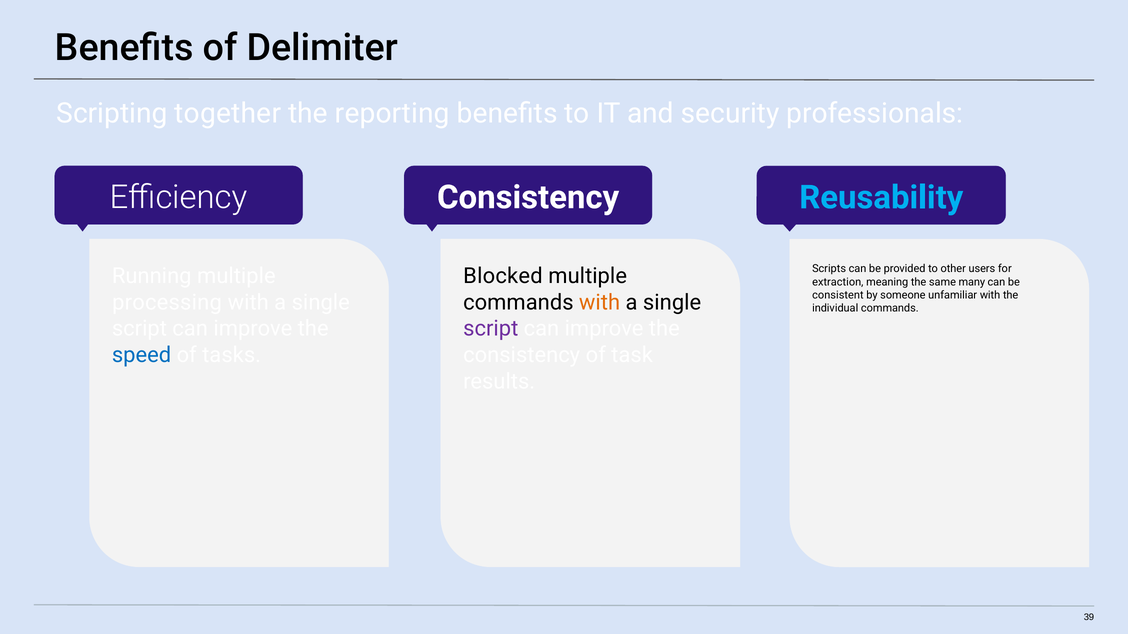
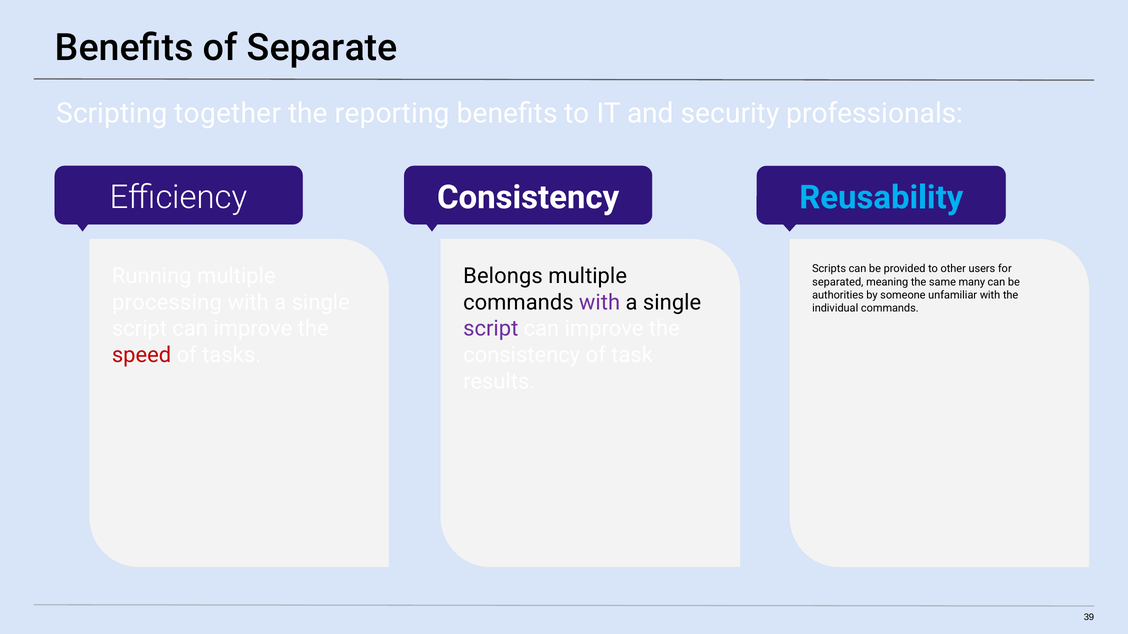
Delimiter: Delimiter -> Separate
Blocked: Blocked -> Belongs
extraction: extraction -> separated
consistent: consistent -> authorities
with at (600, 303) colour: orange -> purple
speed colour: blue -> red
